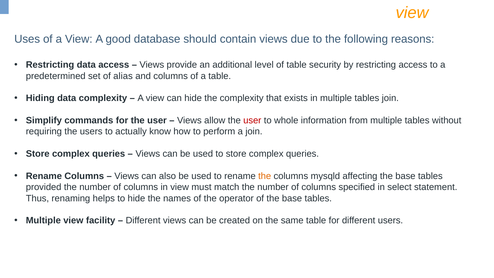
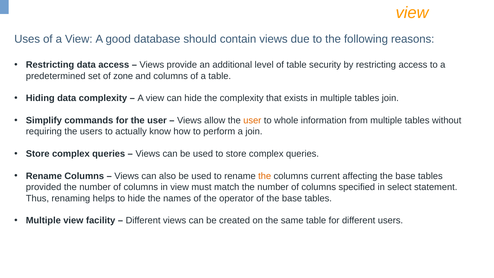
alias: alias -> zone
user at (252, 120) colour: red -> orange
mysqld: mysqld -> current
